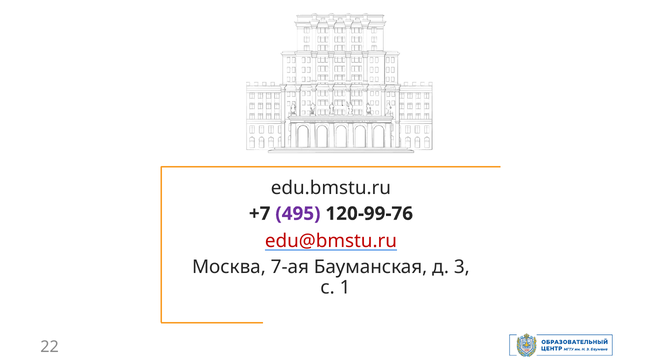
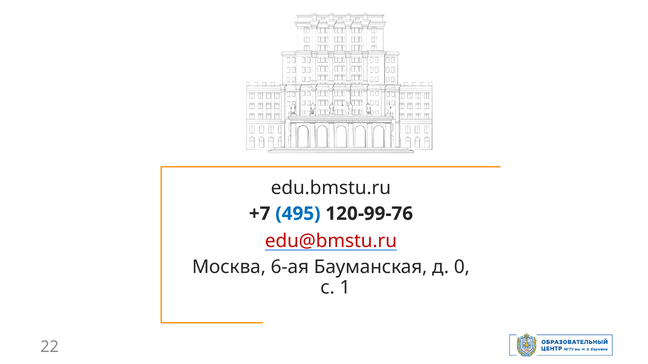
495 colour: purple -> blue
7-ая: 7-ая -> 6-ая
3: 3 -> 0
